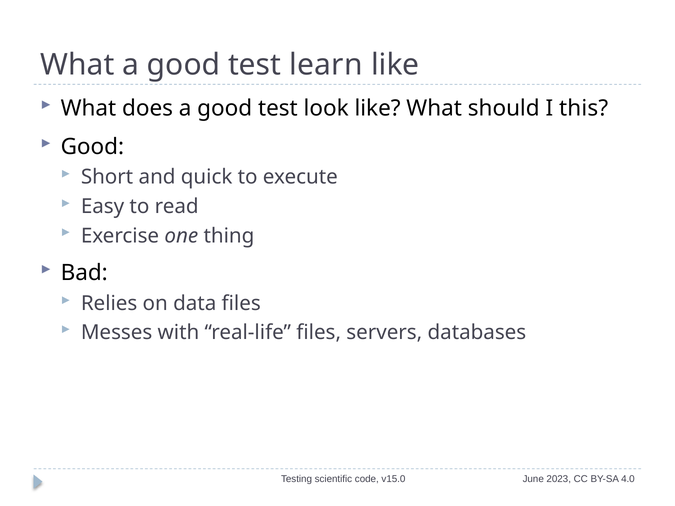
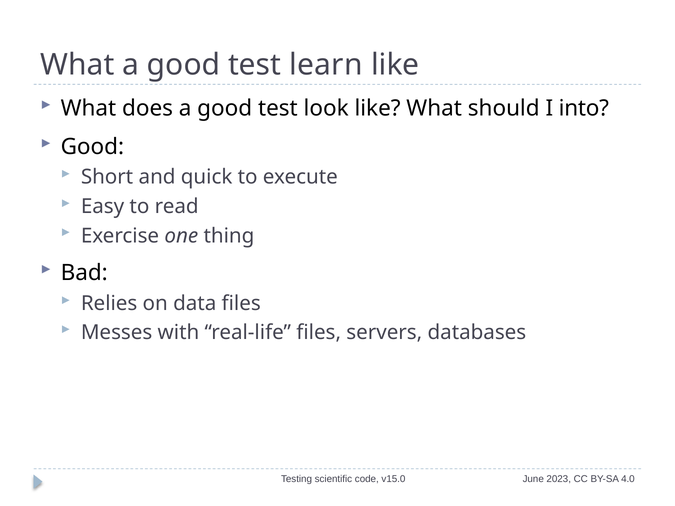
this: this -> into
